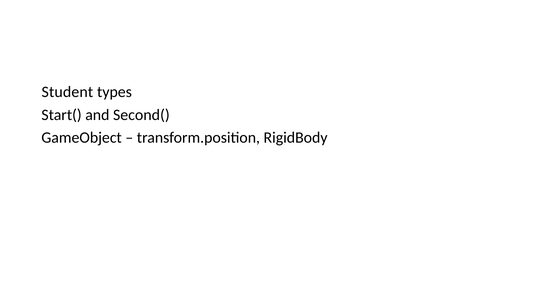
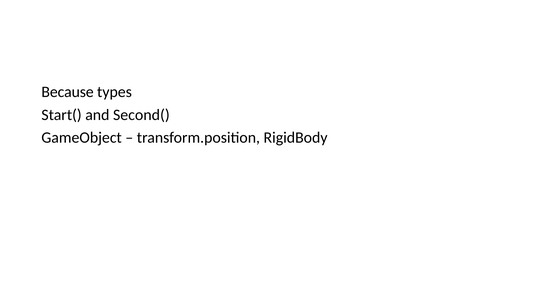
Student: Student -> Because
